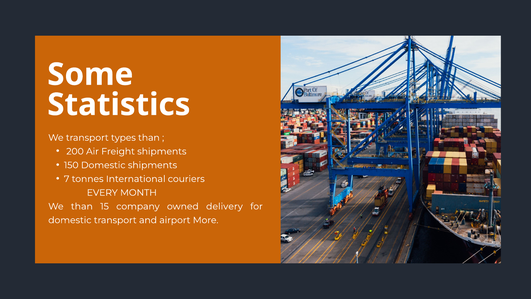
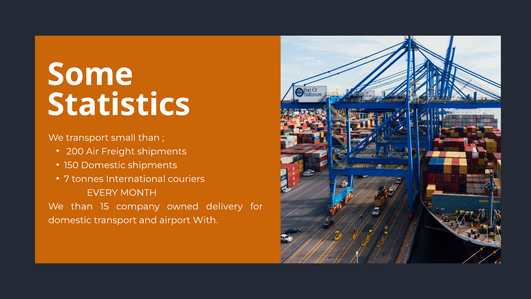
types: types -> small
More: More -> With
